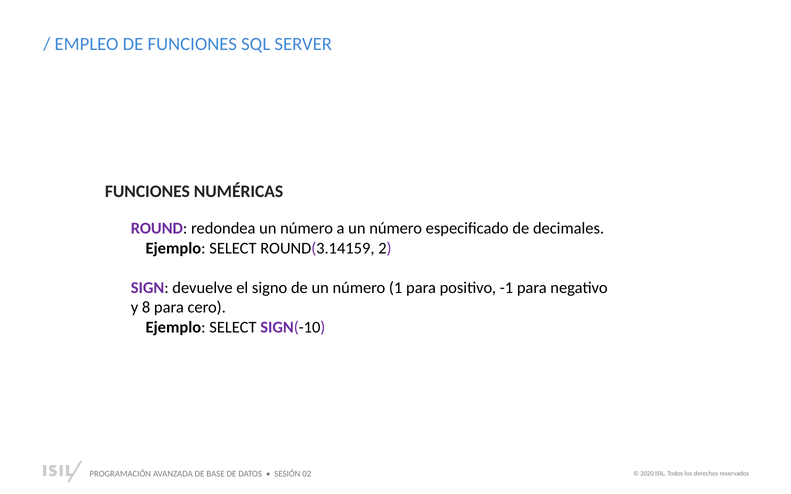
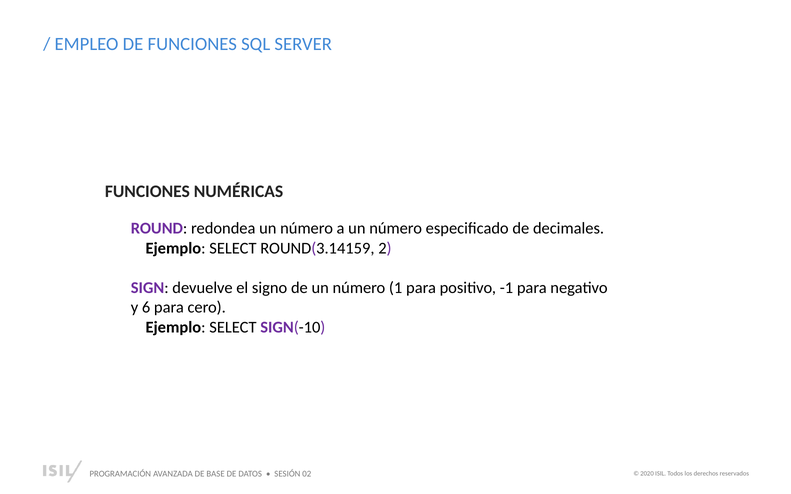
8: 8 -> 6
